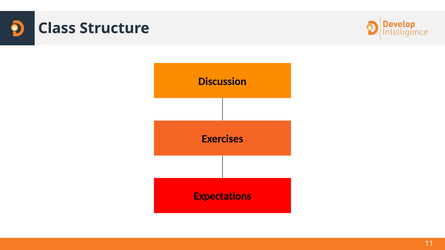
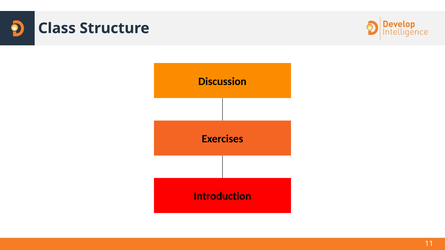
Expectations: Expectations -> Introduction
